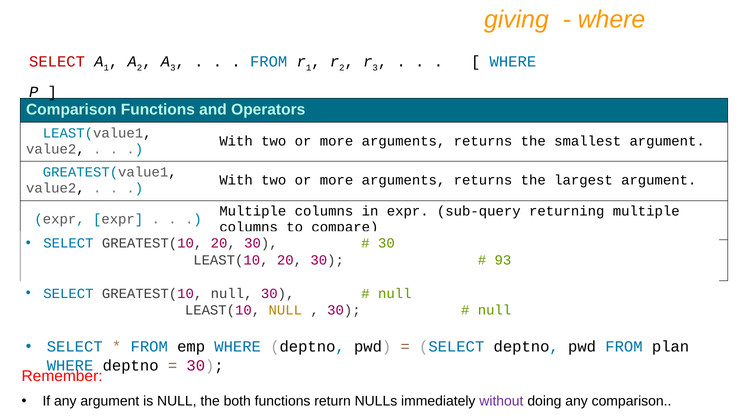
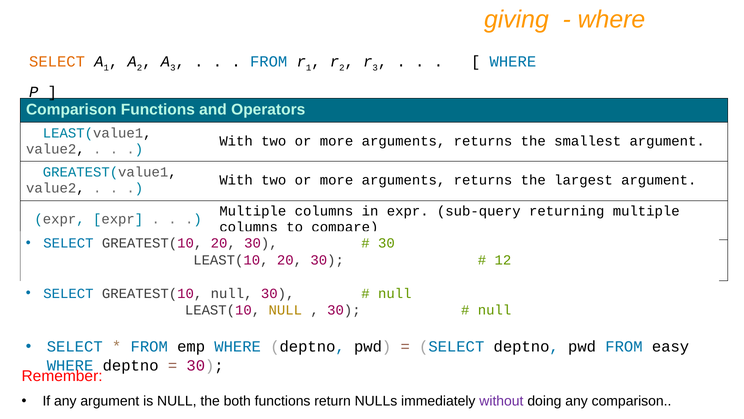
SELECT at (57, 61) colour: red -> orange
93: 93 -> 12
plan: plan -> easy
